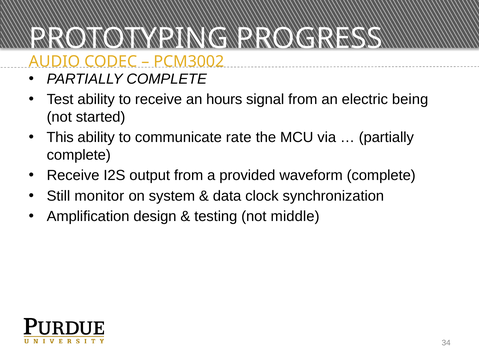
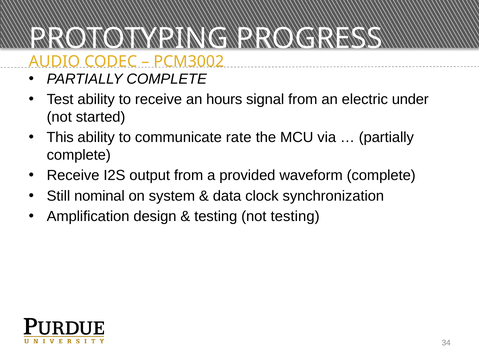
being: being -> under
monitor: monitor -> nominal
not middle: middle -> testing
